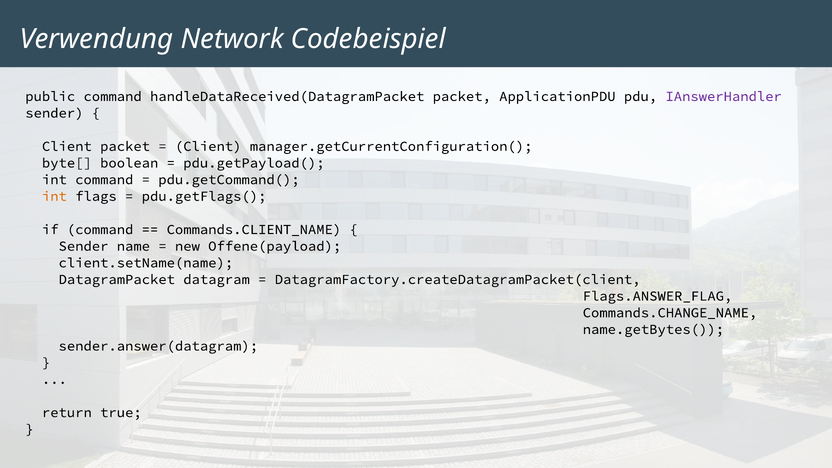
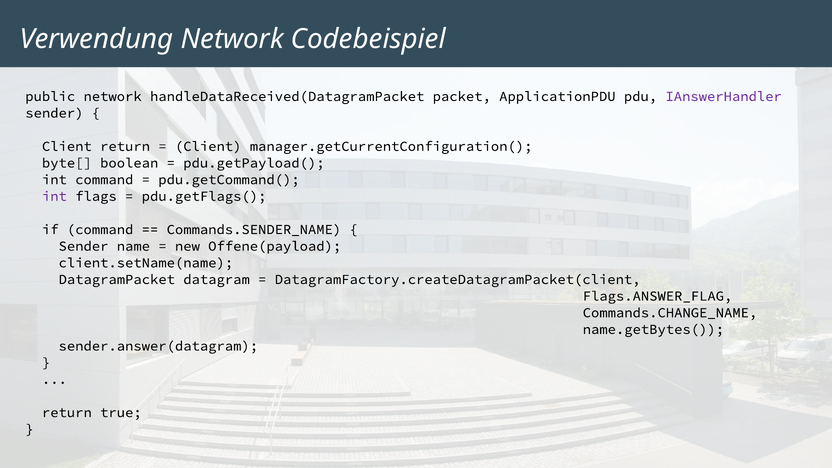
public command: command -> network
Client packet: packet -> return
int at (54, 196) colour: orange -> purple
Commands.CLIENT_NAME: Commands.CLIENT_NAME -> Commands.SENDER_NAME
